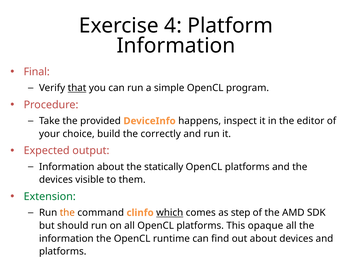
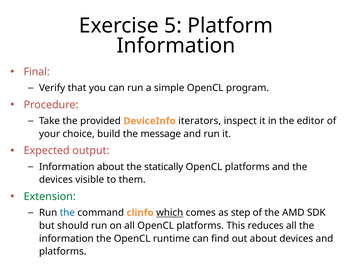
4: 4 -> 5
that underline: present -> none
happens: happens -> iterators
correctly: correctly -> message
the at (67, 213) colour: orange -> blue
opaque: opaque -> reduces
